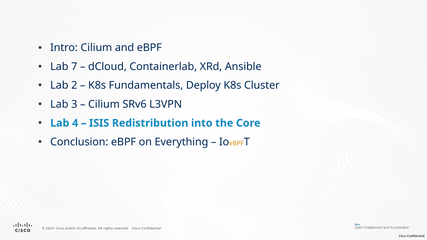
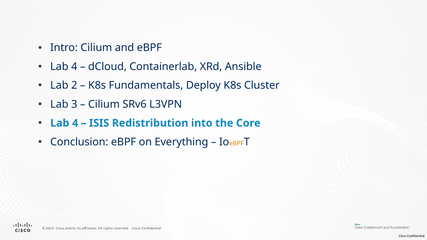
7 at (74, 67): 7 -> 4
